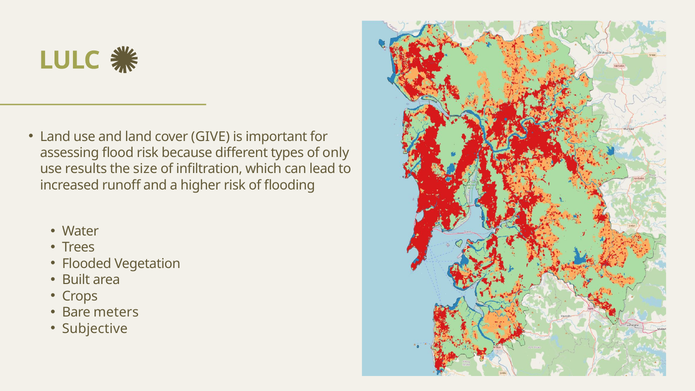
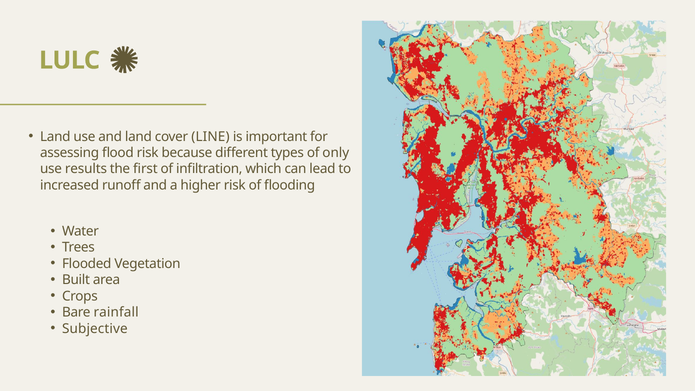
GIVE: GIVE -> LINE
size: size -> first
meters: meters -> rainfall
